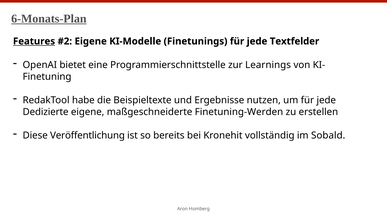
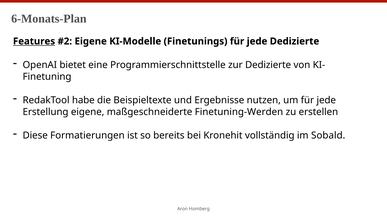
6-Monats-Plan underline: present -> none
jede Textfelder: Textfelder -> Dedizierte
zur Learnings: Learnings -> Dedizierte
Dedizierte: Dedizierte -> Erstellung
Veröffentlichung: Veröffentlichung -> Formatierungen
